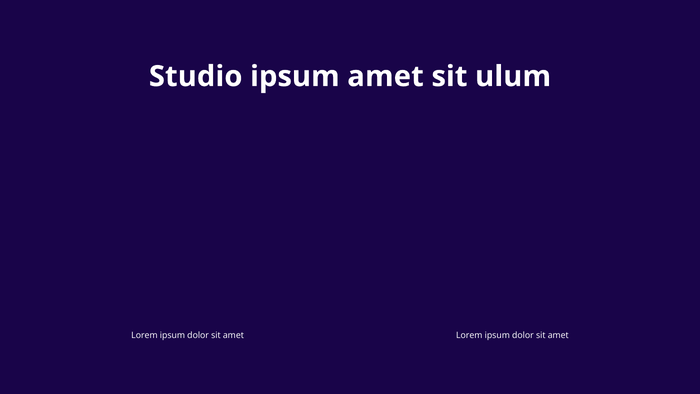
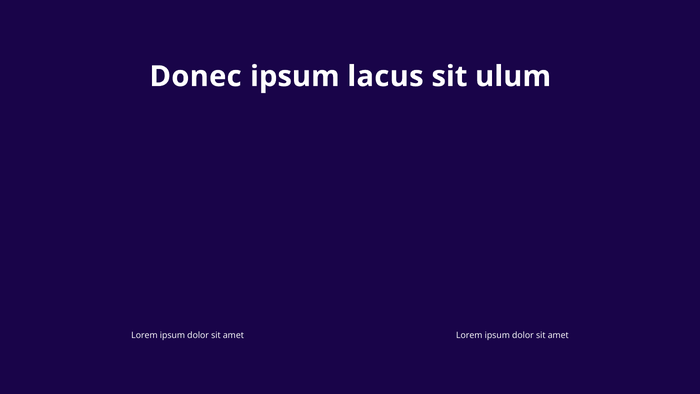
Studio: Studio -> Donec
ipsum amet: amet -> lacus
